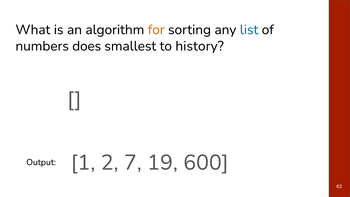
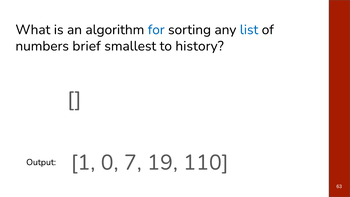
for colour: orange -> blue
does: does -> brief
2: 2 -> 0
600: 600 -> 110
